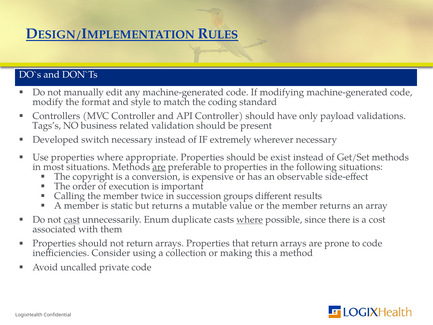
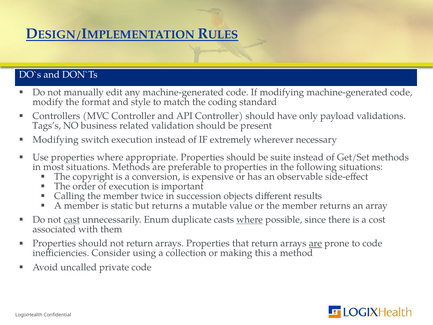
Developed at (56, 140): Developed -> Modifying
switch necessary: necessary -> execution
exist: exist -> suite
are at (159, 167) underline: present -> none
groups: groups -> objects
are at (315, 243) underline: none -> present
